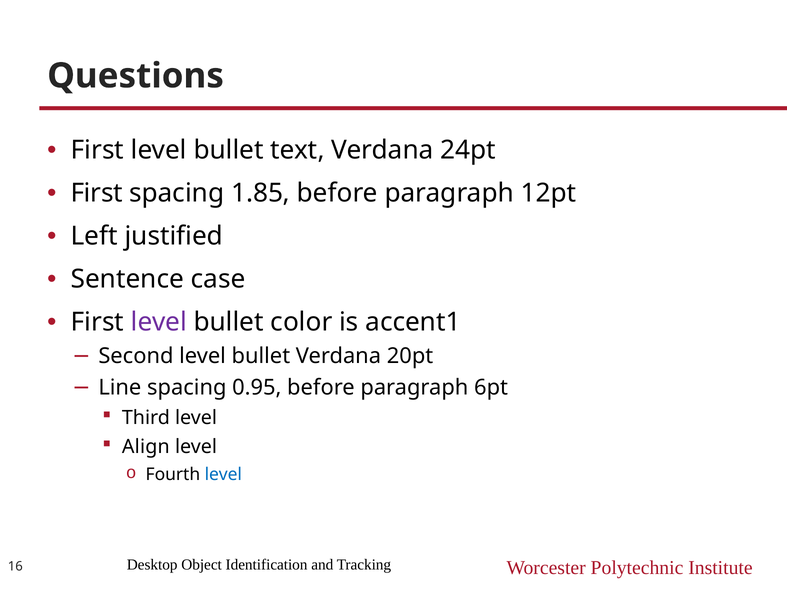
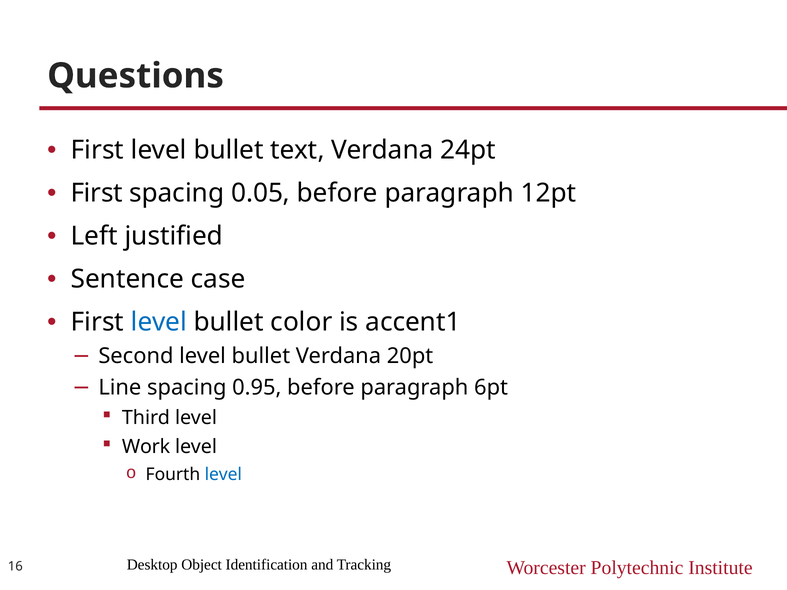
1.85: 1.85 -> 0.05
level at (159, 322) colour: purple -> blue
Align: Align -> Work
